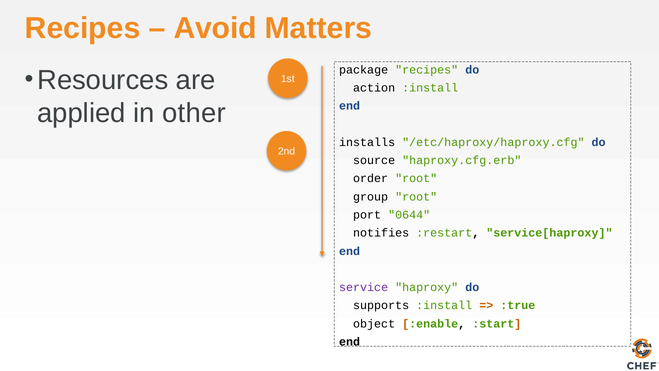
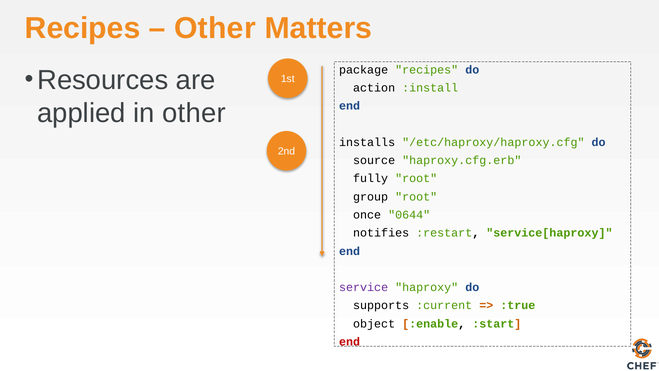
Avoid at (215, 28): Avoid -> Other
order: order -> fully
port: port -> once
supports :install: :install -> :current
end at (350, 342) colour: black -> red
